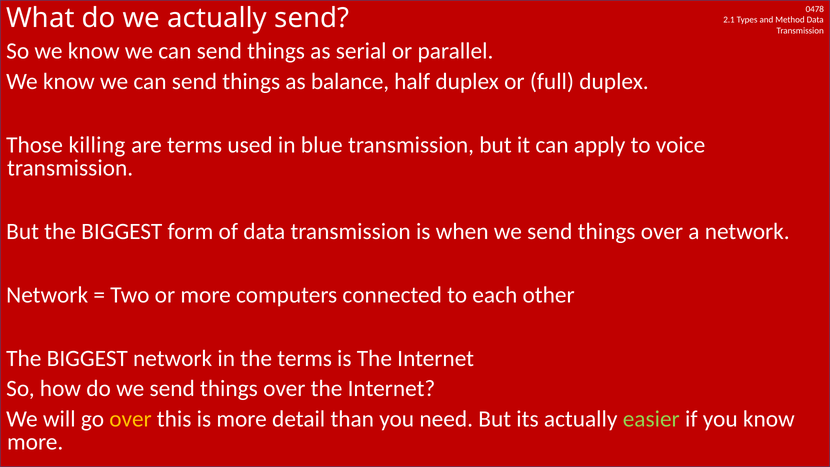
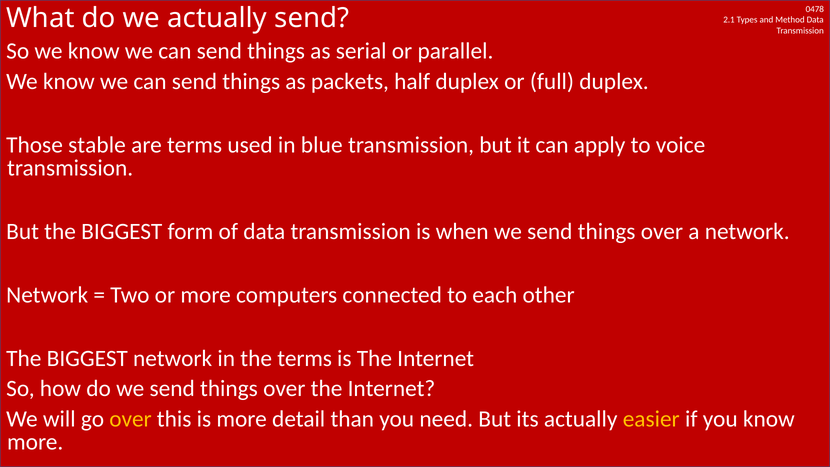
balance: balance -> packets
killing: killing -> stable
easier colour: light green -> yellow
